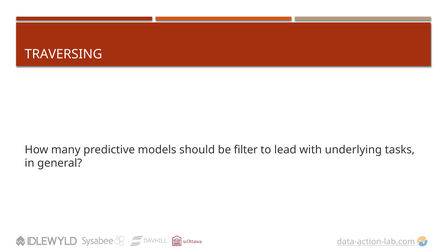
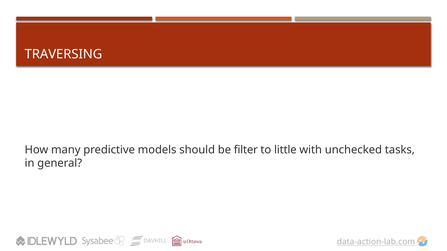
lead: lead -> little
underlying: underlying -> unchecked
